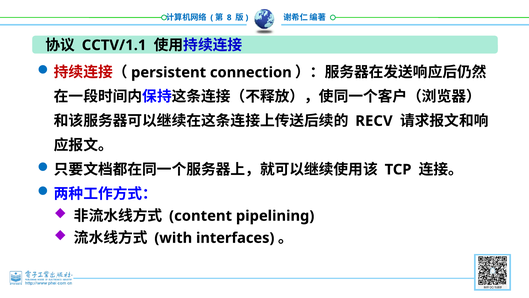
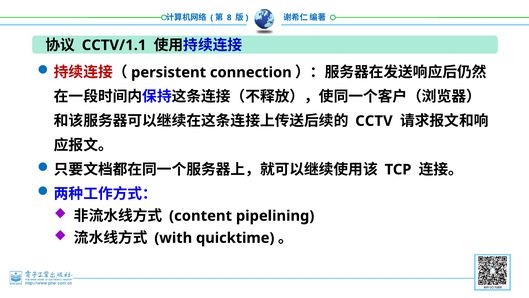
RECV: RECV -> CCTV
interfaces: interfaces -> quicktime
